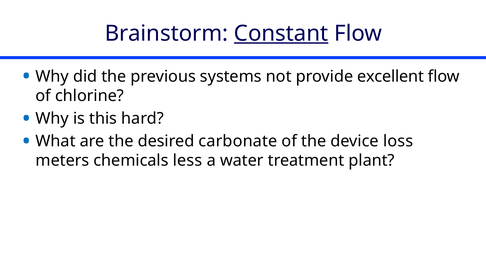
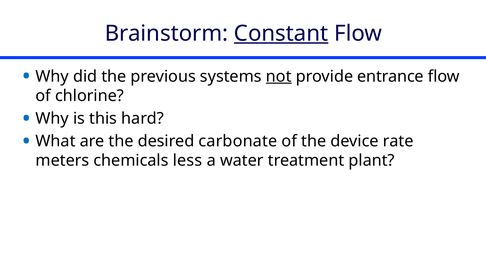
not underline: none -> present
excellent: excellent -> entrance
loss: loss -> rate
